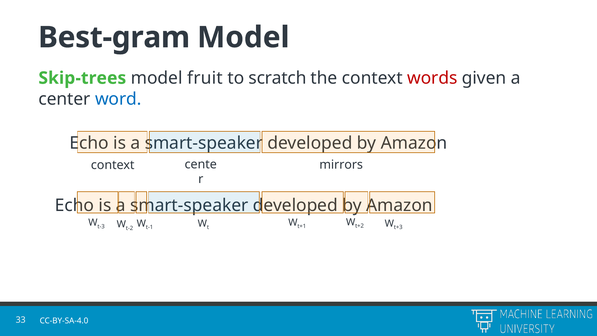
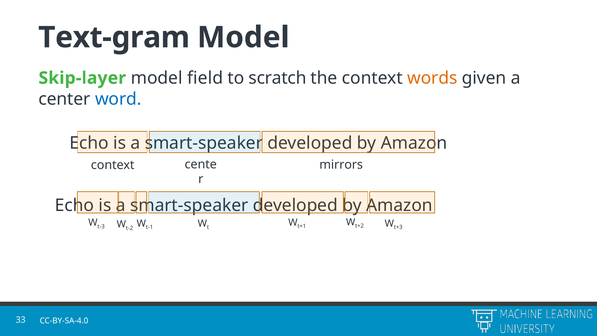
Best-gram: Best-gram -> Text-gram
Skip-trees: Skip-trees -> Skip-layer
fruit: fruit -> field
words colour: red -> orange
